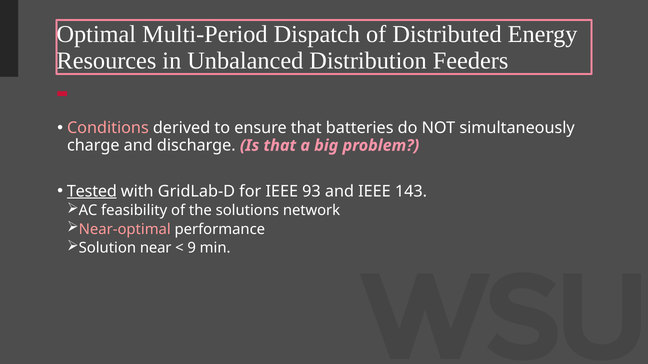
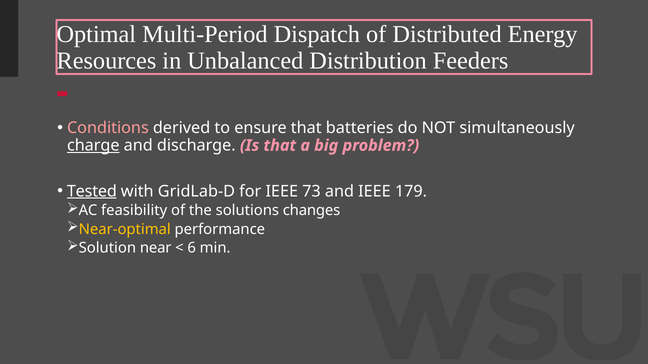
charge underline: none -> present
93: 93 -> 73
143: 143 -> 179
network: network -> changes
Near-optimal colour: pink -> yellow
9: 9 -> 6
